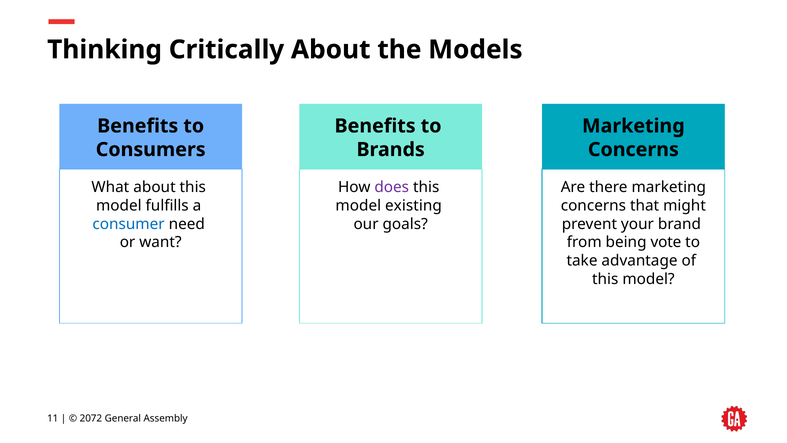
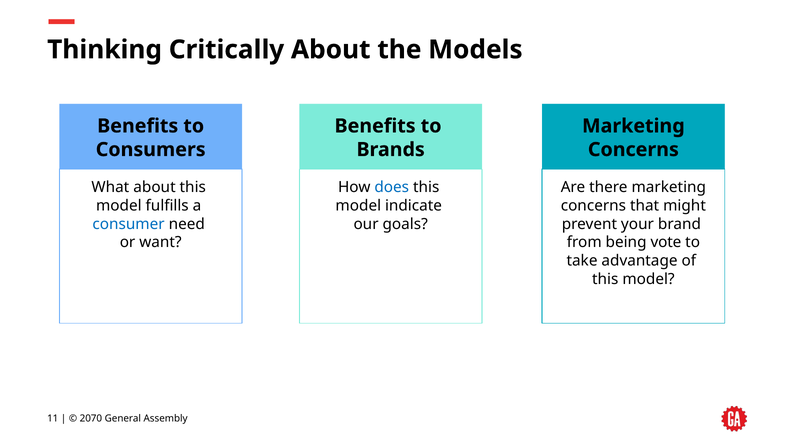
does colour: purple -> blue
existing: existing -> indicate
2072: 2072 -> 2070
